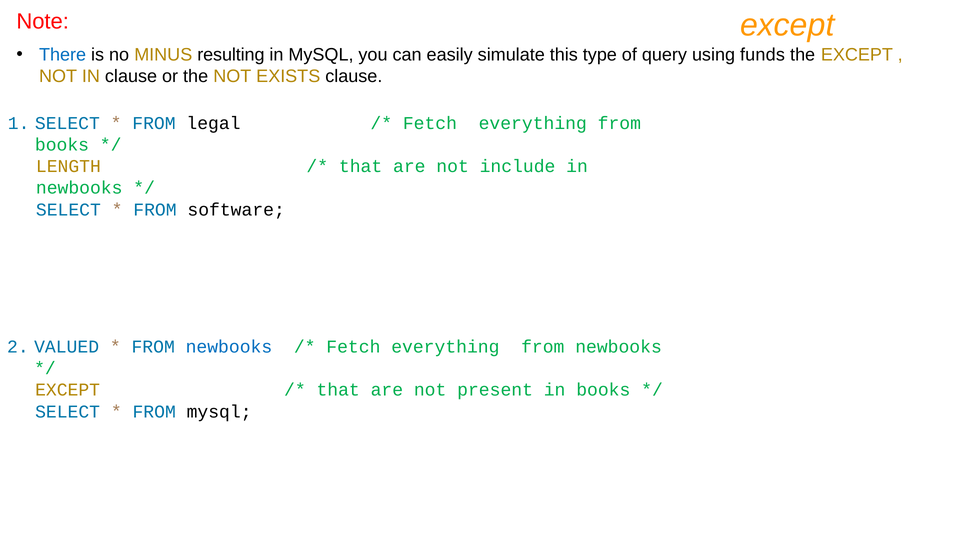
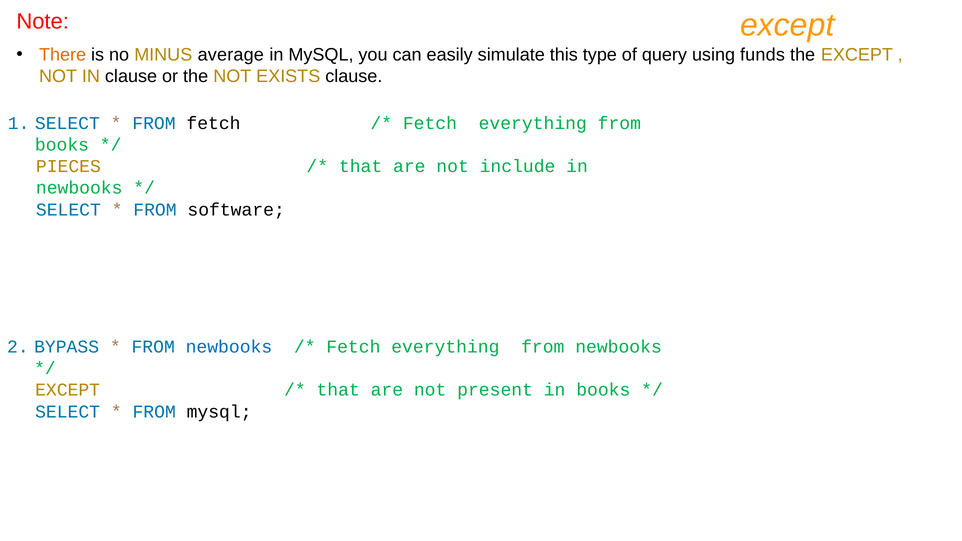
There colour: blue -> orange
resulting: resulting -> average
FROM legal: legal -> fetch
LENGTH: LENGTH -> PIECES
VALUED: VALUED -> BYPASS
